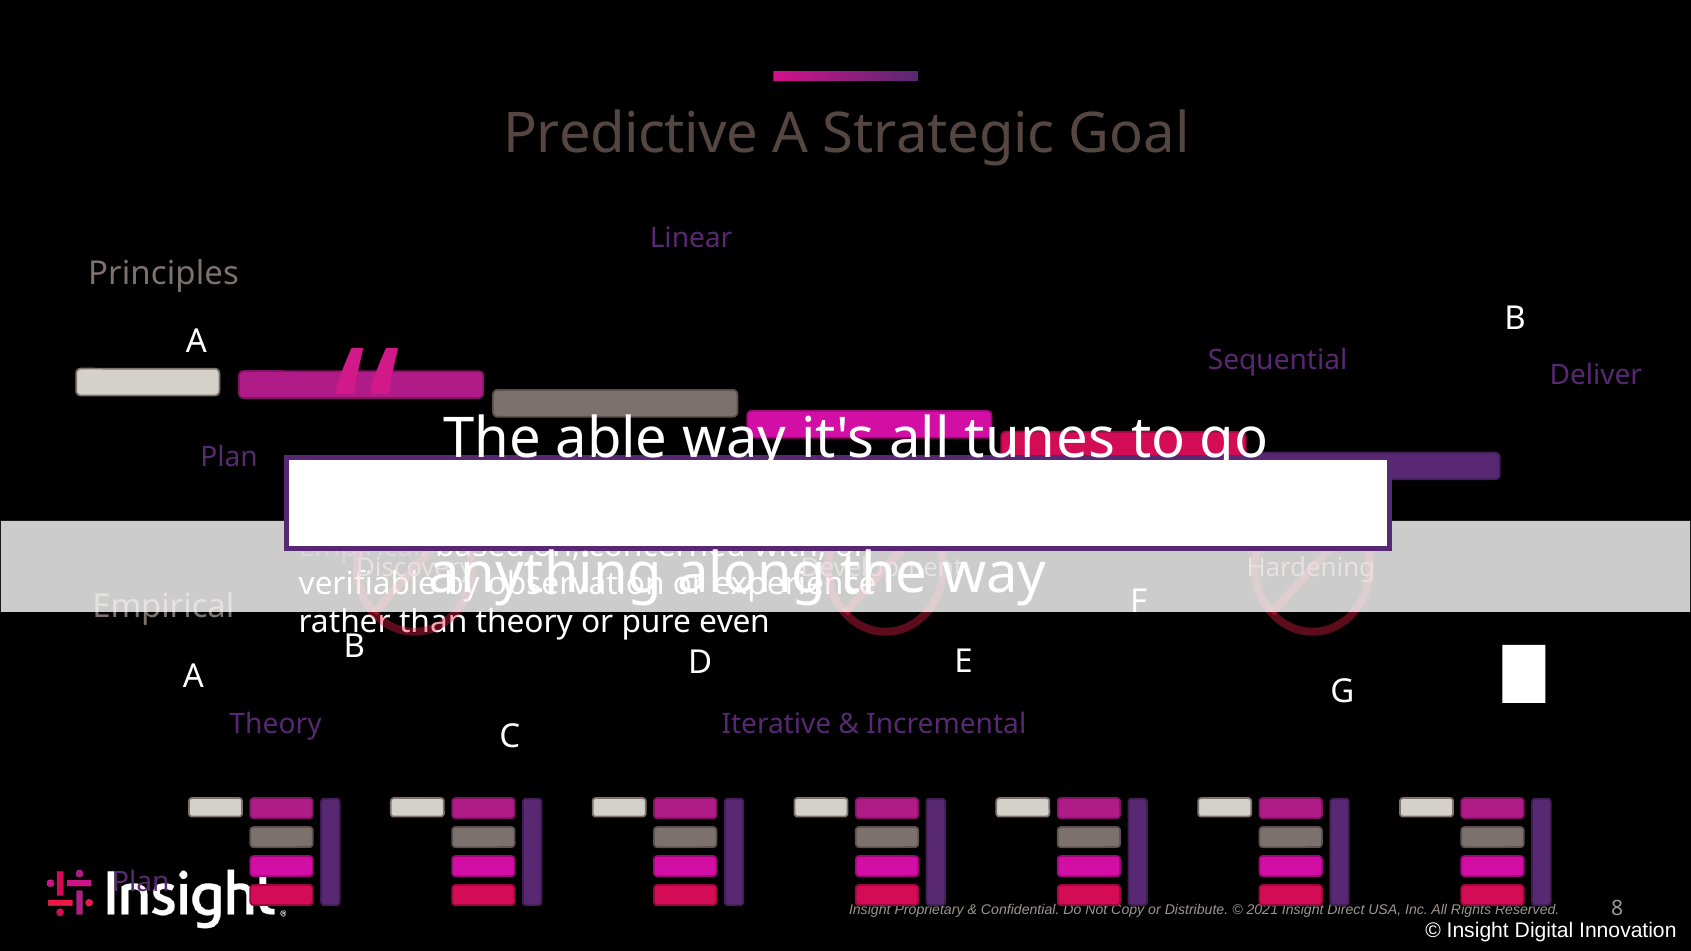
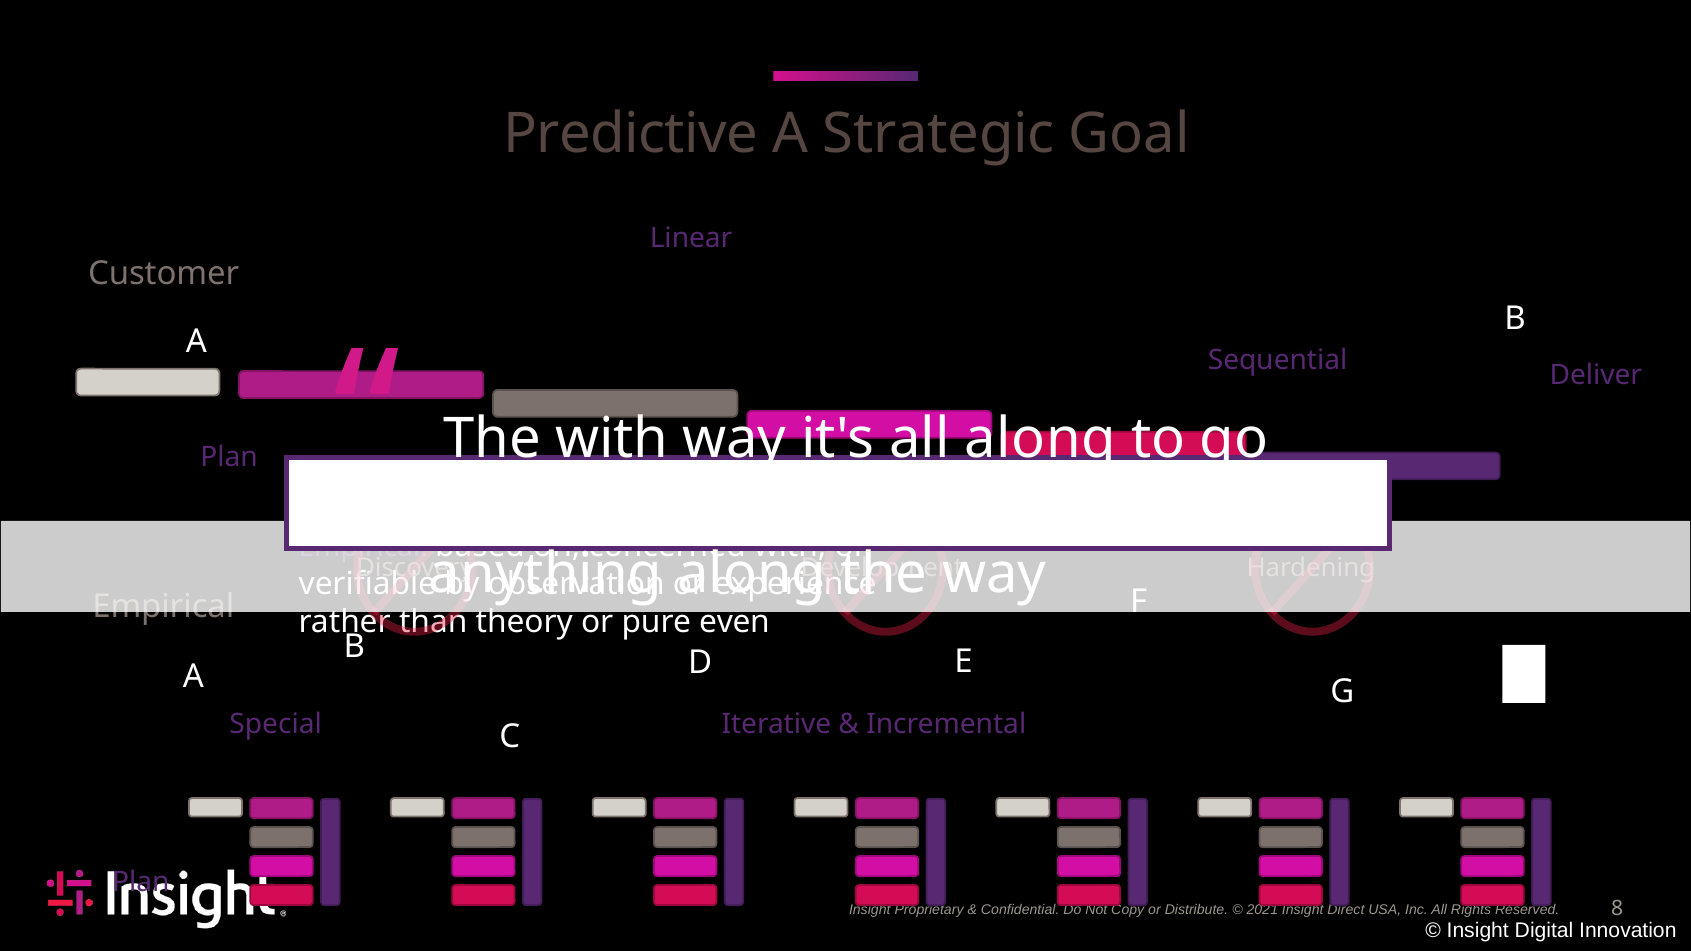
Principles: Principles -> Customer
The able: able -> with
all tunes: tunes -> along
Theory at (276, 724): Theory -> Special
